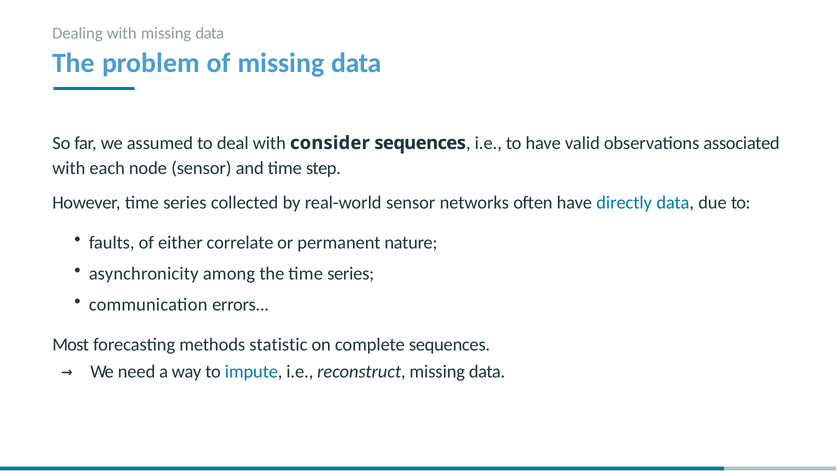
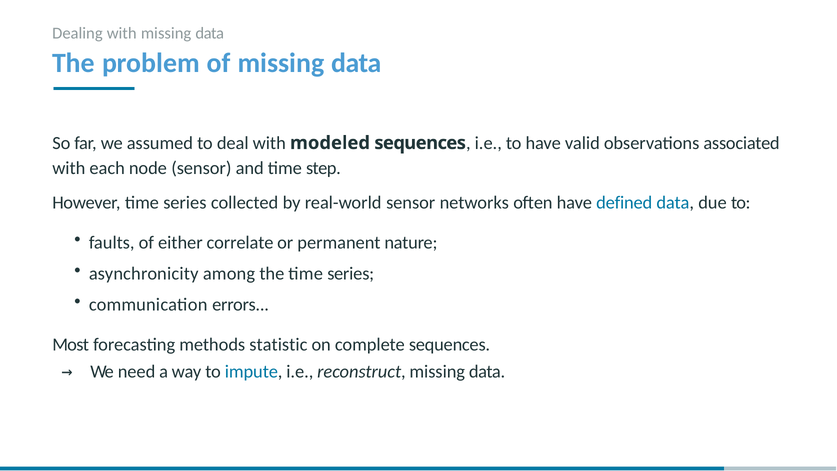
consider: consider -> modeled
directly: directly -> defined
